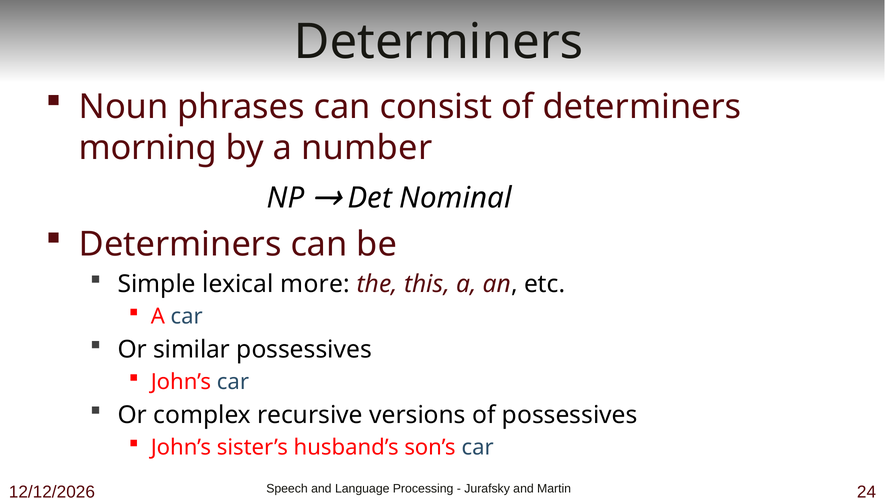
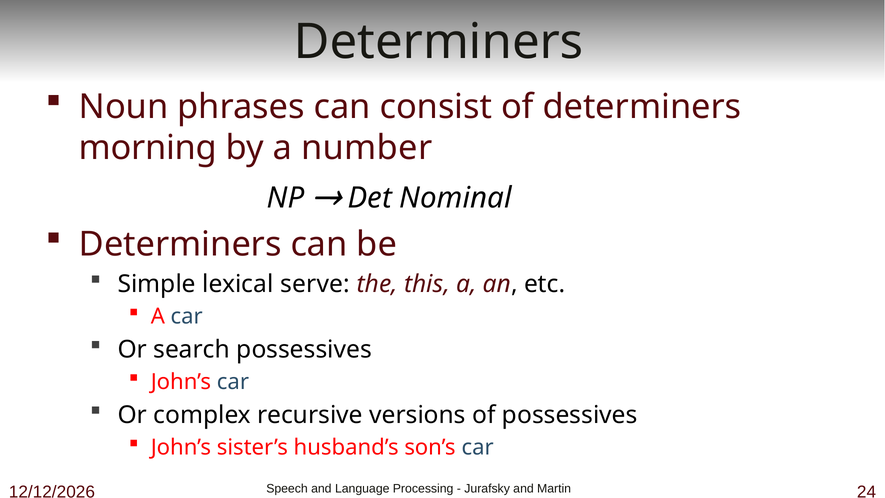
more: more -> serve
similar: similar -> search
